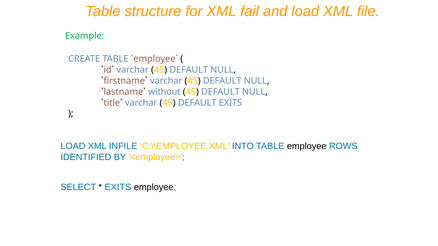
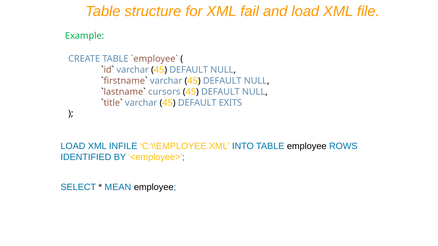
without: without -> cursors
EXITS at (118, 187): EXITS -> MEAN
